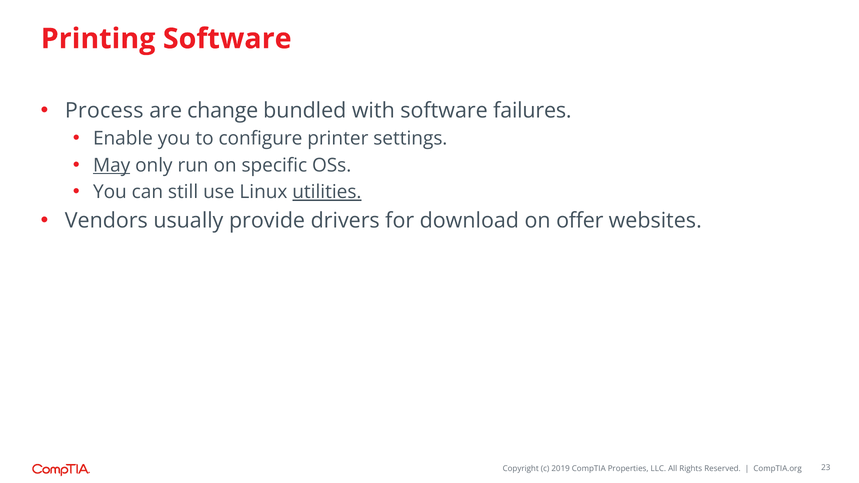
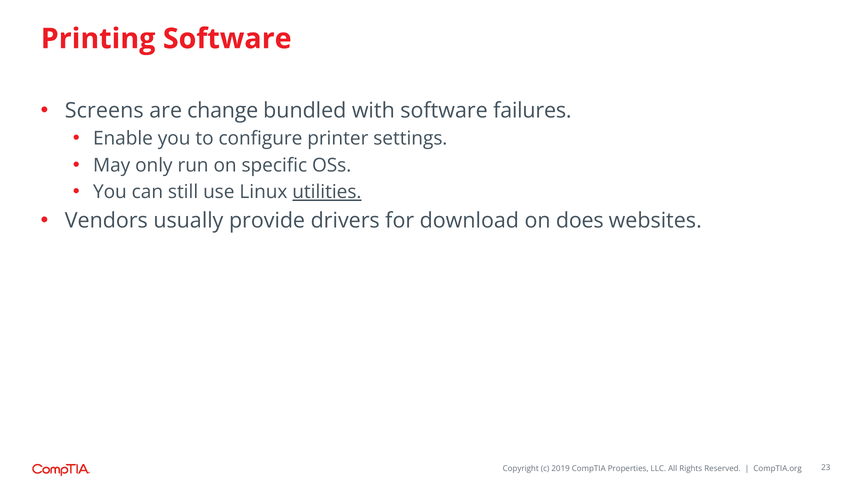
Process: Process -> Screens
May underline: present -> none
offer: offer -> does
